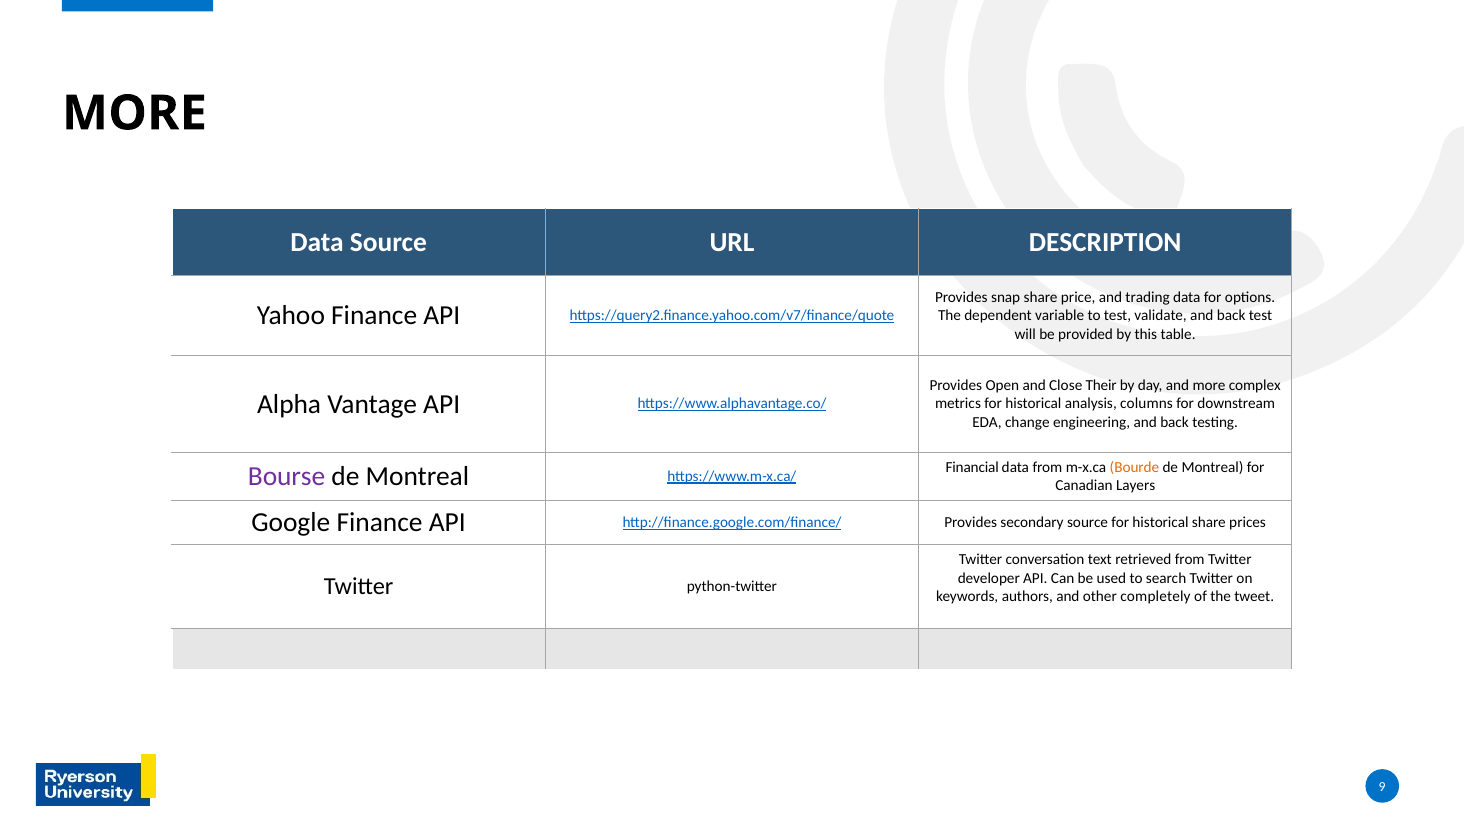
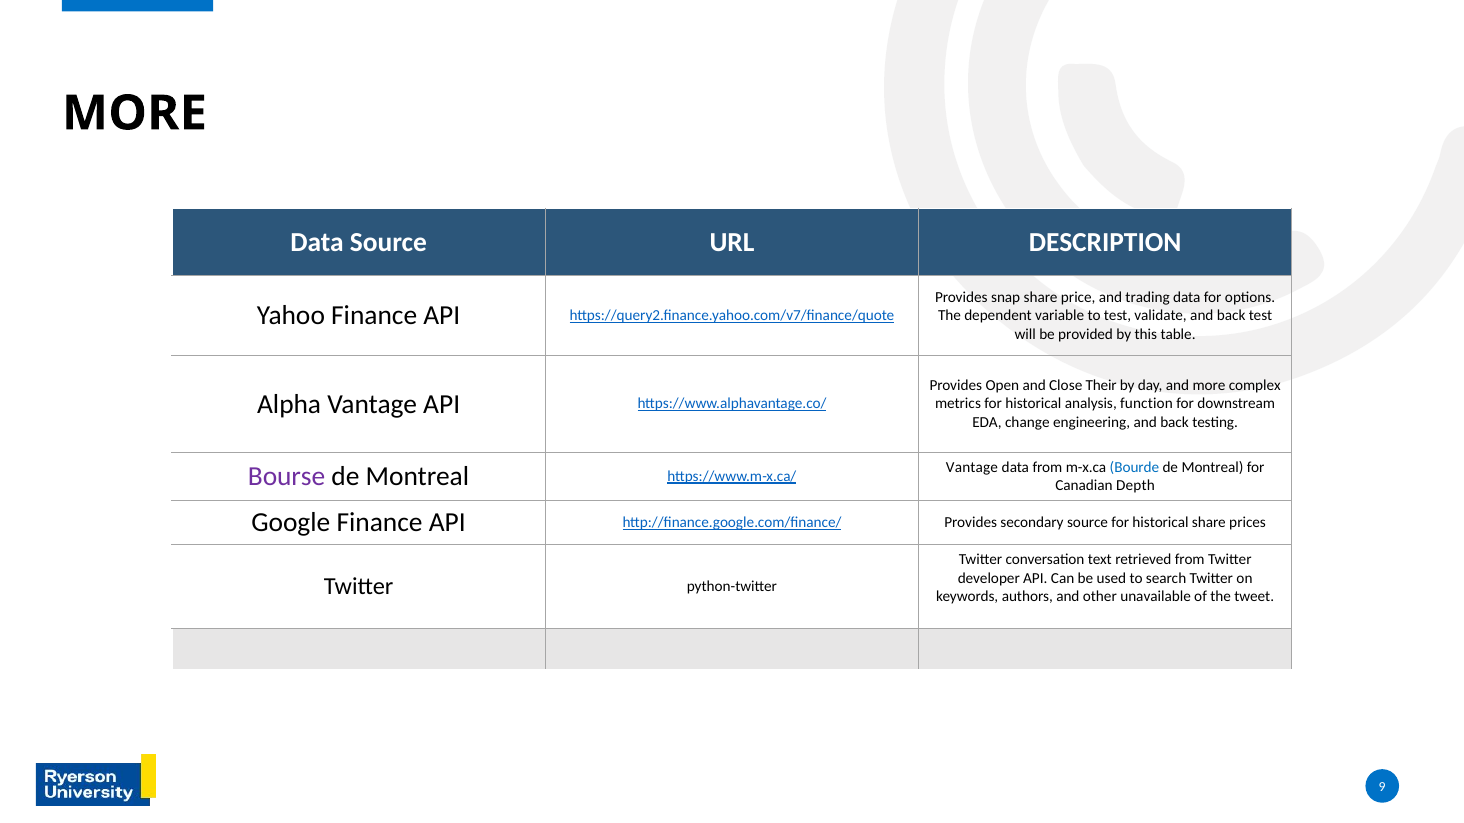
columns: columns -> function
Financial at (972, 467): Financial -> Vantage
Bourde colour: orange -> blue
Layers: Layers -> Depth
completely: completely -> unavailable
